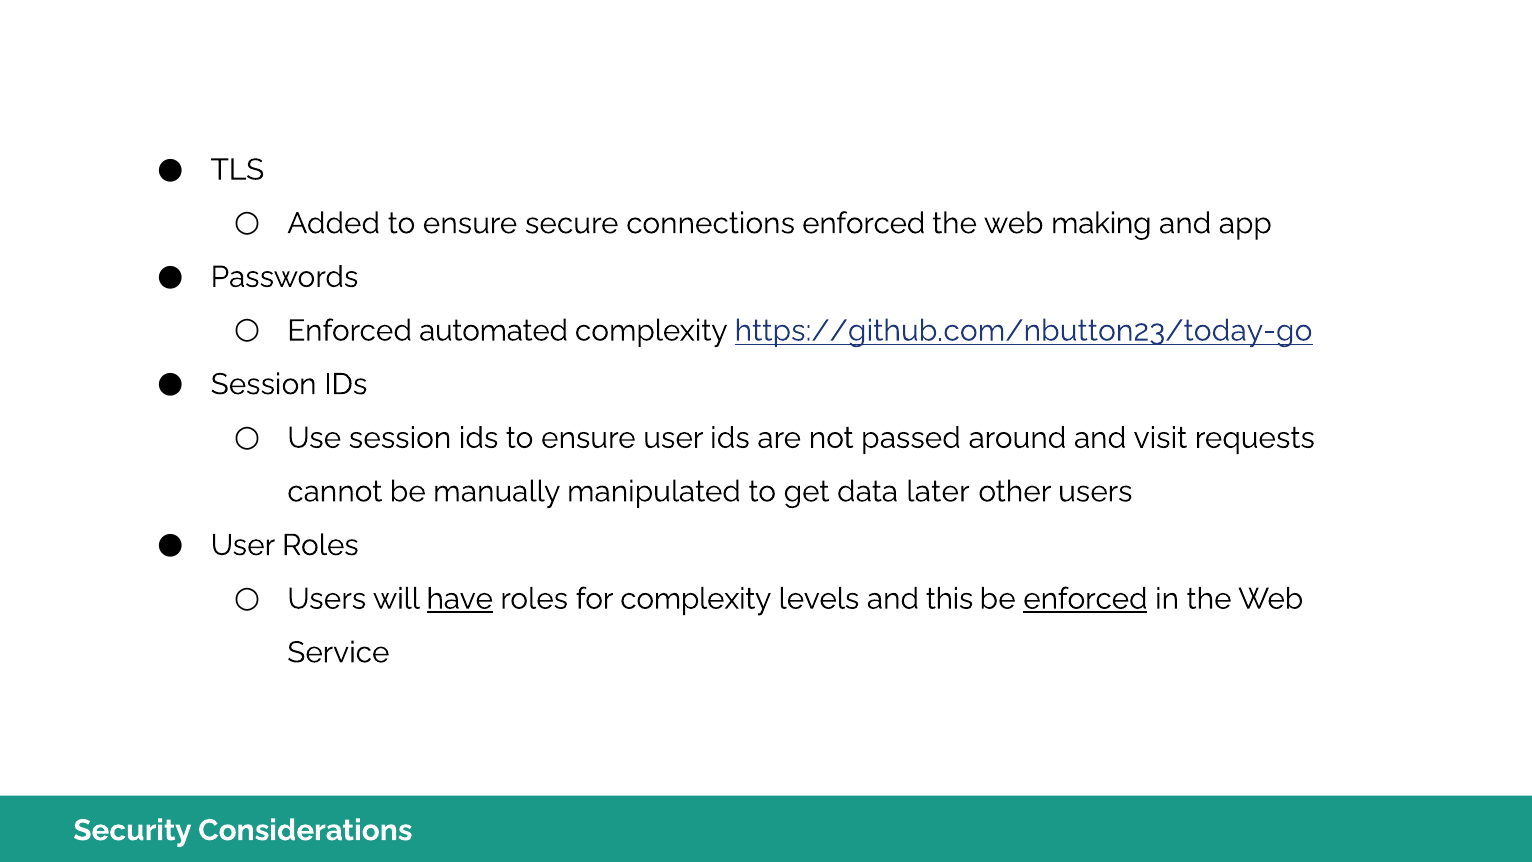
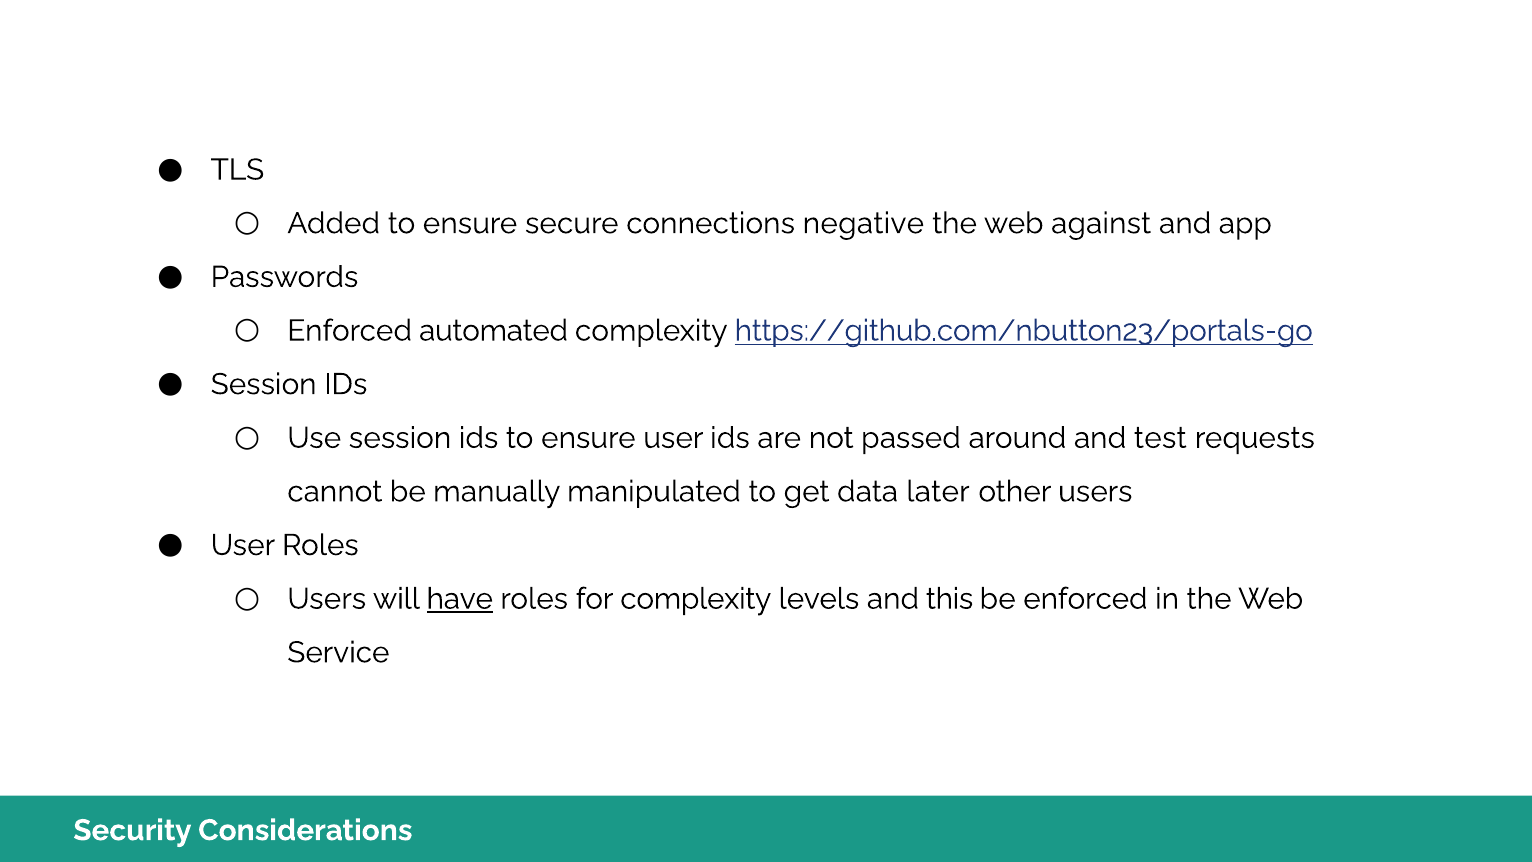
connections enforced: enforced -> negative
making: making -> against
https://github.com/nbutton23/today-go: https://github.com/nbutton23/today-go -> https://github.com/nbutton23/portals-go
visit: visit -> test
enforced at (1085, 599) underline: present -> none
